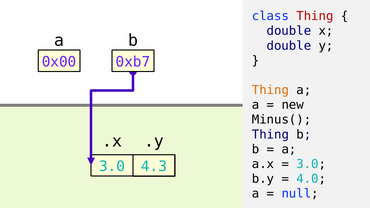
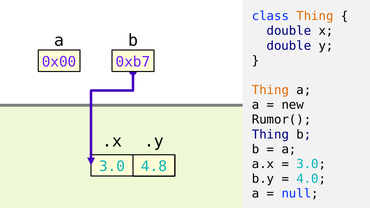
Thing at (315, 16) colour: red -> orange
Minus(: Minus( -> Rumor(
4.3: 4.3 -> 4.8
